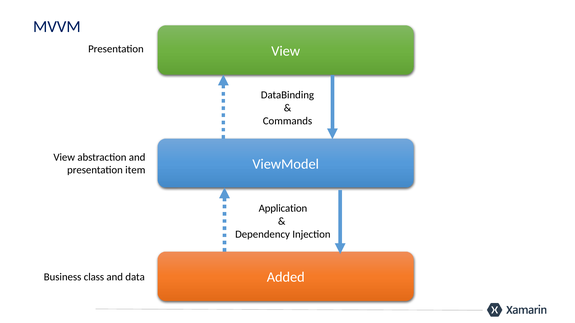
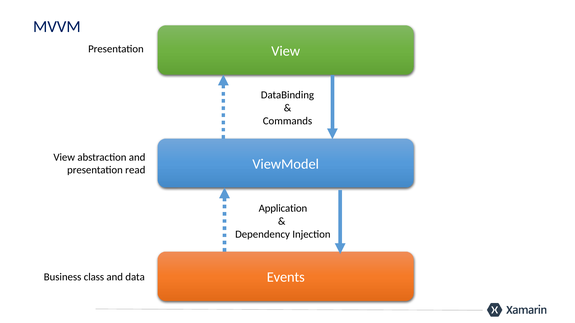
item: item -> read
Added: Added -> Events
